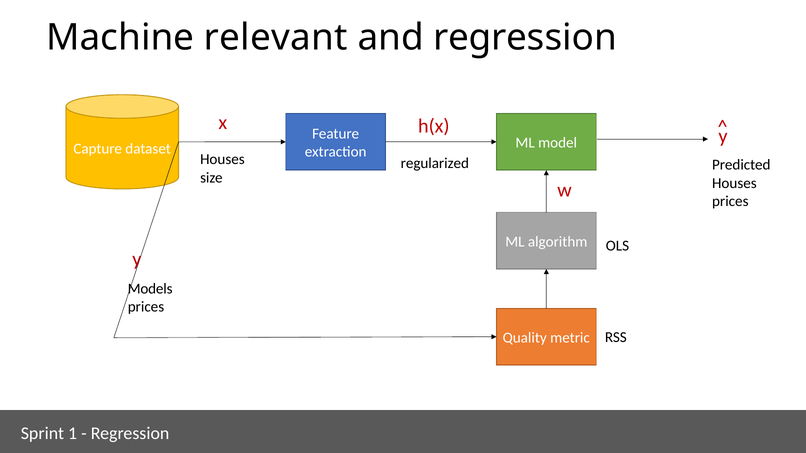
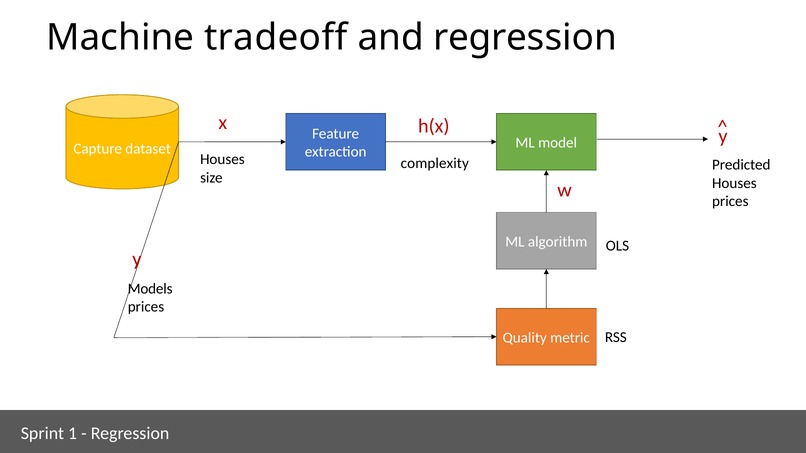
relevant: relevant -> tradeoff
regularized: regularized -> complexity
